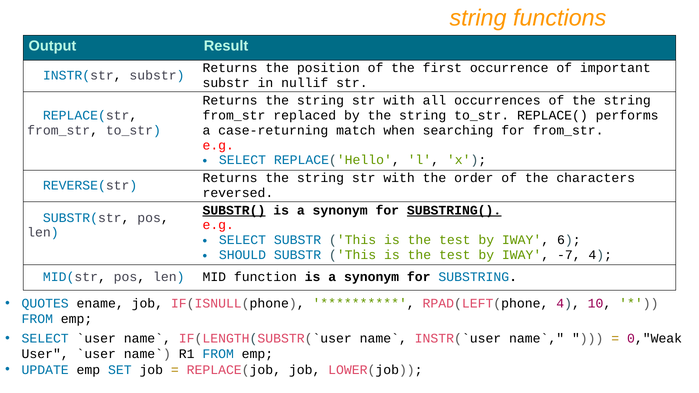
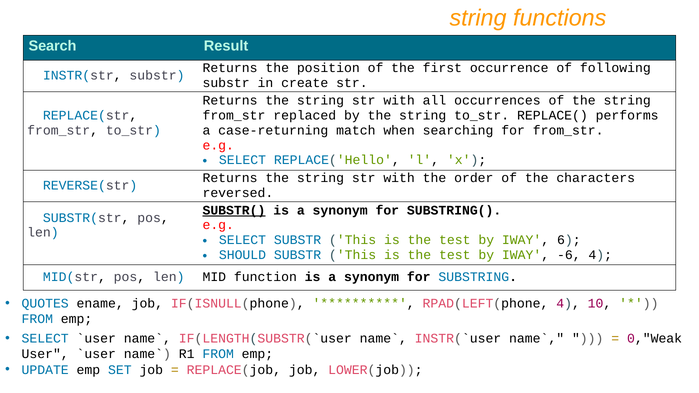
Output: Output -> Search
important: important -> following
nullif: nullif -> create
SUBSTRING( underline: present -> none
-7: -7 -> -6
